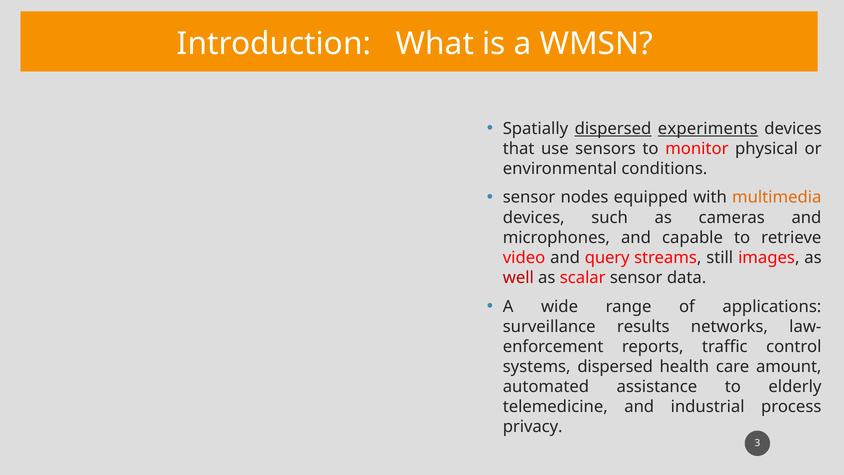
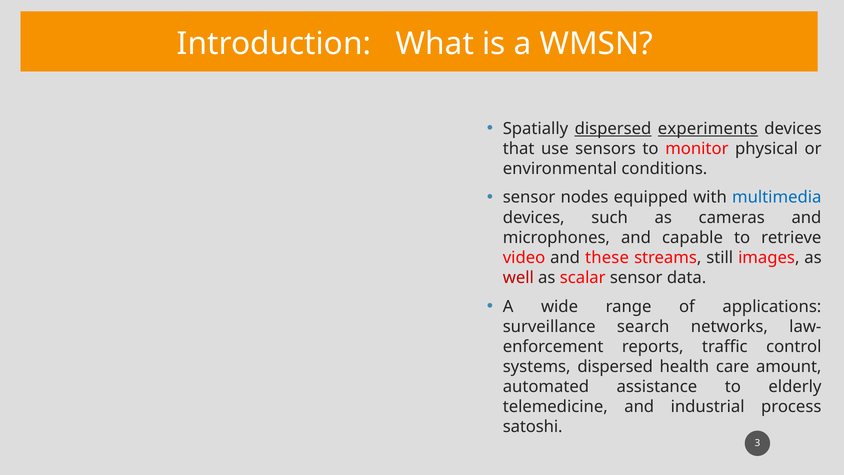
multimedia colour: orange -> blue
query: query -> these
results: results -> search
privacy: privacy -> satoshi
